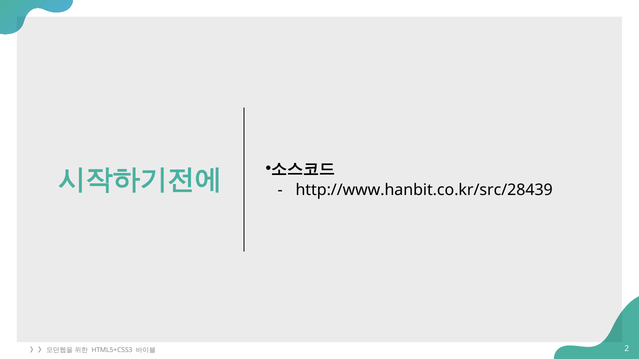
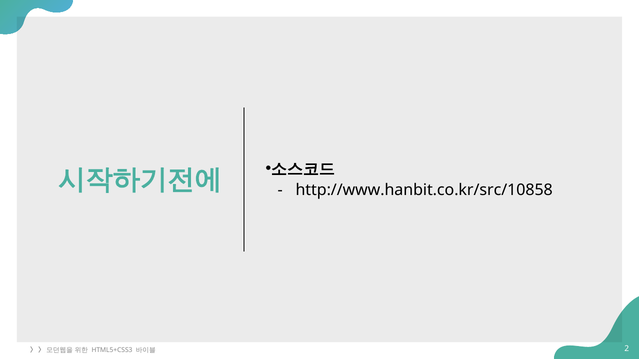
http://www.hanbit.co.kr/src/28439: http://www.hanbit.co.kr/src/28439 -> http://www.hanbit.co.kr/src/10858
